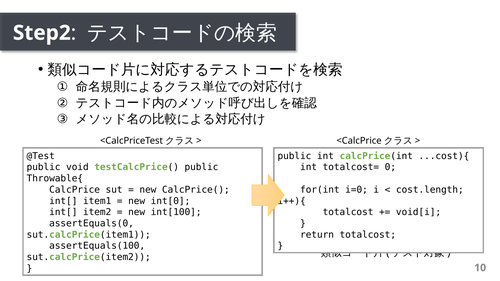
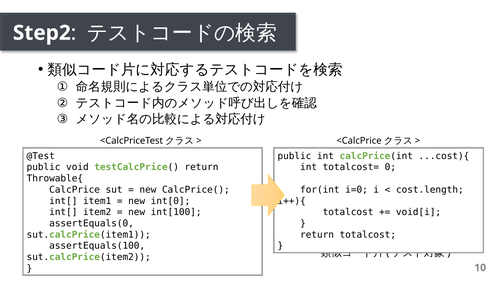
testCalcPrice( public: public -> return
